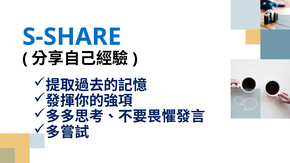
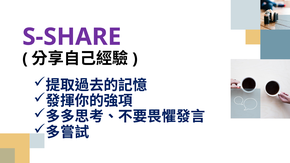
S-SHARE colour: blue -> purple
